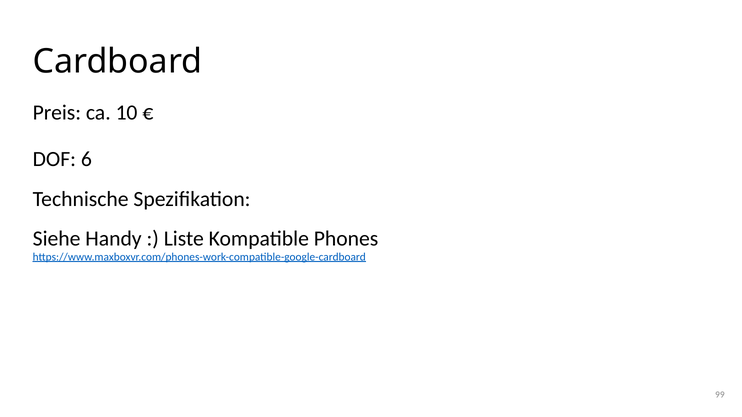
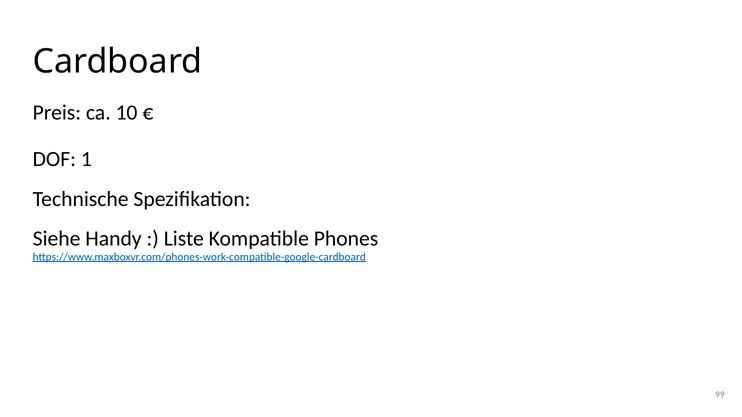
6: 6 -> 1
